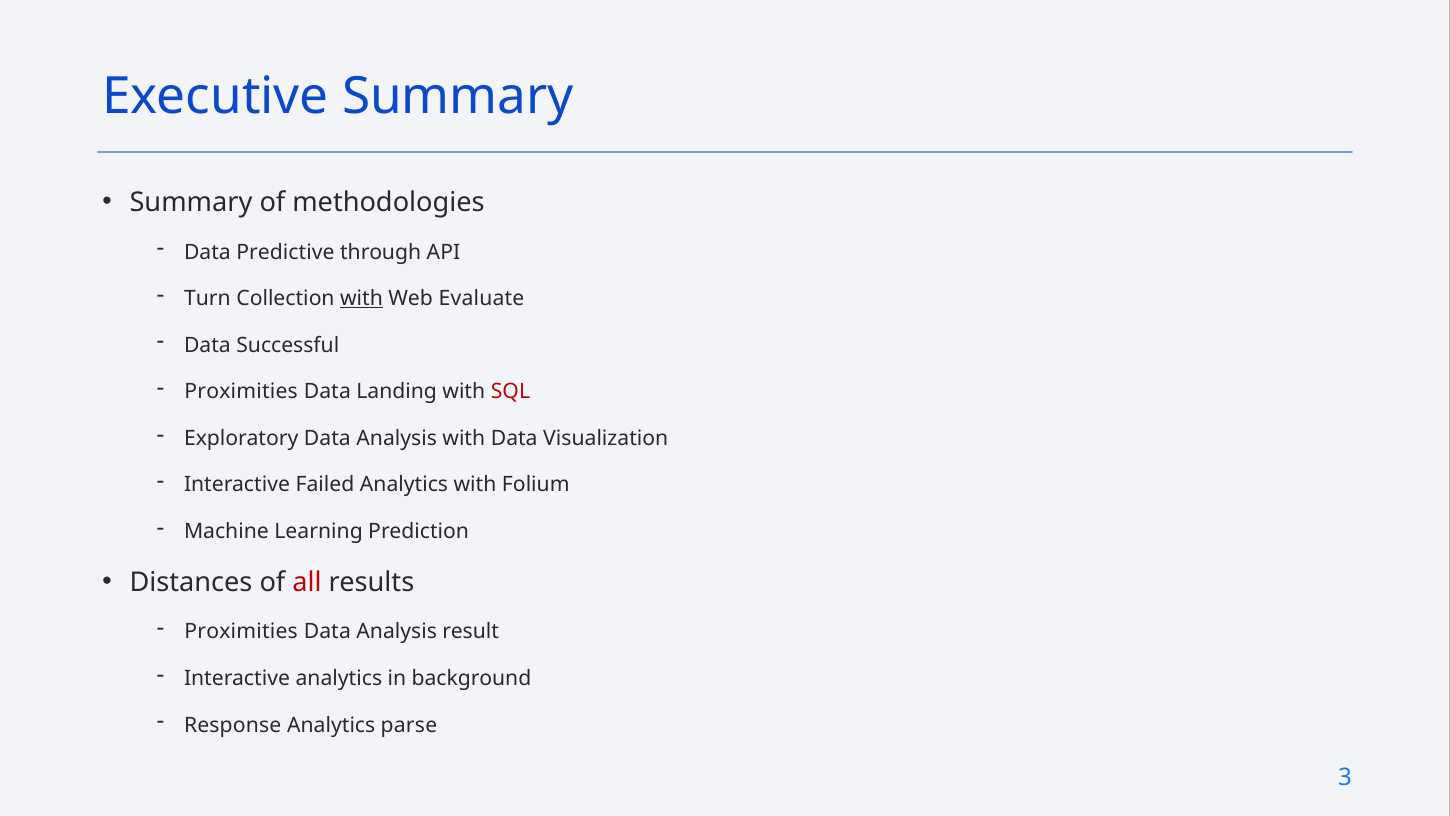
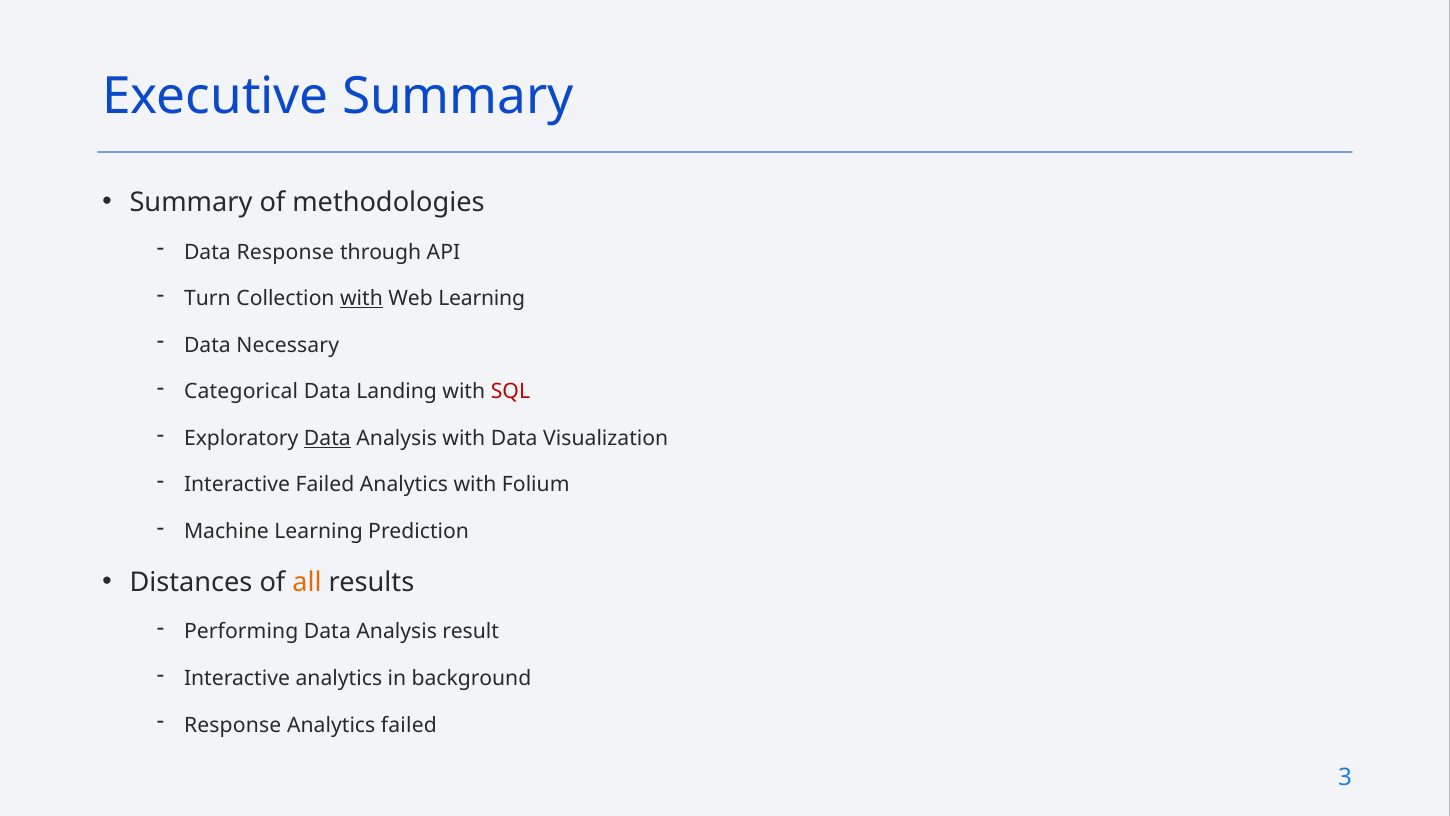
Data Predictive: Predictive -> Response
Web Evaluate: Evaluate -> Learning
Successful: Successful -> Necessary
Proximities at (241, 392): Proximities -> Categorical
Data at (327, 438) underline: none -> present
all colour: red -> orange
Proximities at (241, 632): Proximities -> Performing
Analytics parse: parse -> failed
